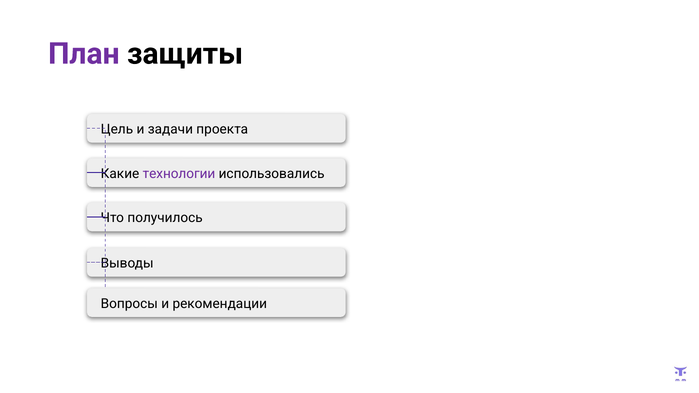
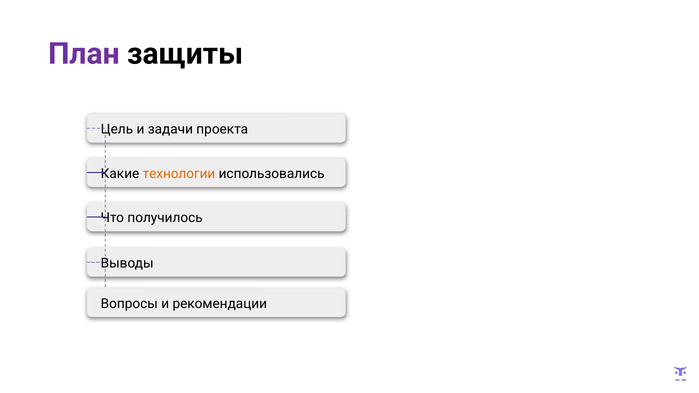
технологии colour: purple -> orange
